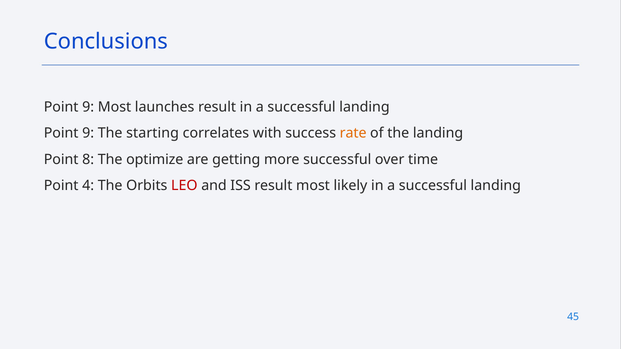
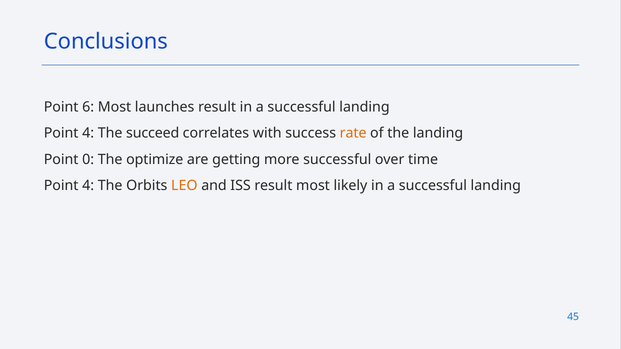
9 at (88, 107): 9 -> 6
9 at (88, 133): 9 -> 4
starting: starting -> succeed
8: 8 -> 0
LEO colour: red -> orange
